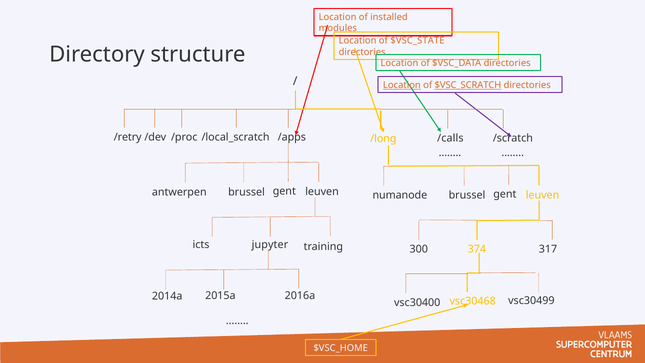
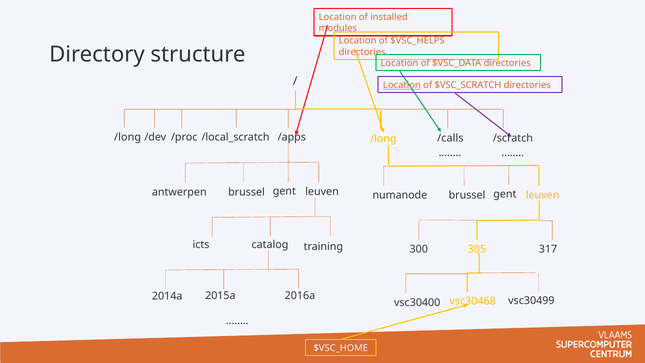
$VSC_STATE: $VSC_STATE -> $VSC_HELPS
$VSC_SCRATCH underline: present -> none
/retry at (128, 137): /retry -> /long
jupyter: jupyter -> catalog
374: 374 -> 305
